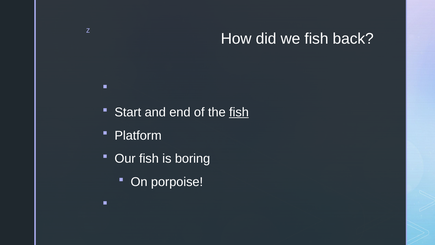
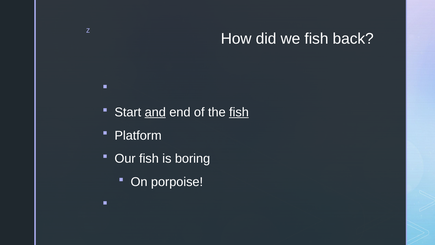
and underline: none -> present
